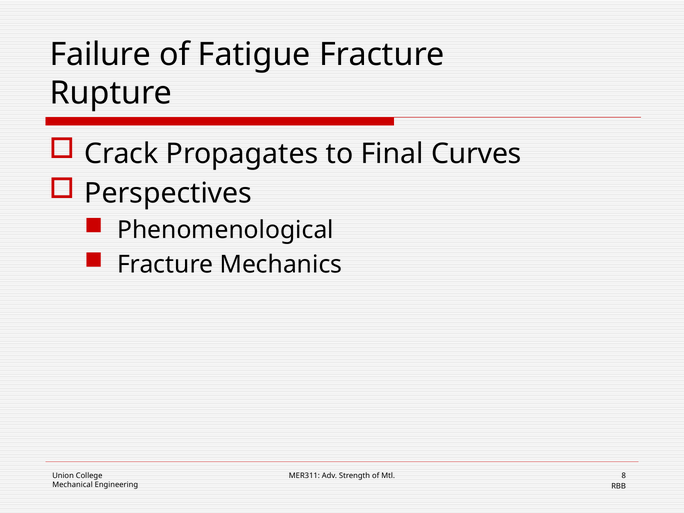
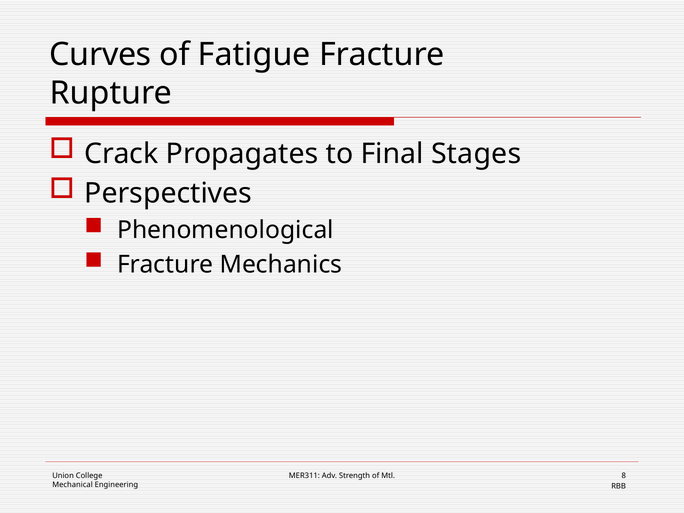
Failure: Failure -> Curves
Curves: Curves -> Stages
